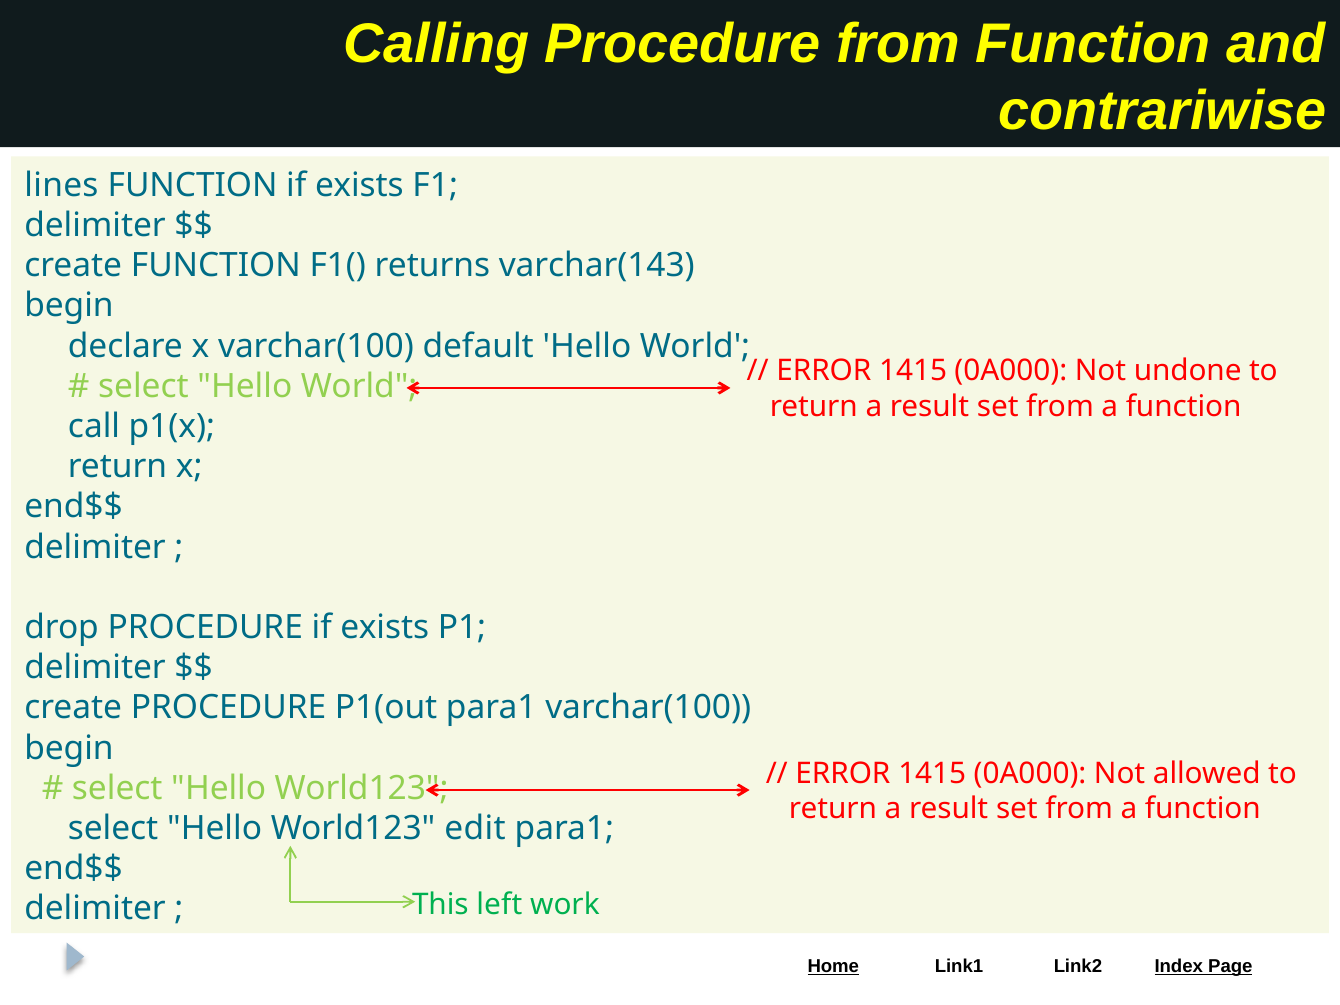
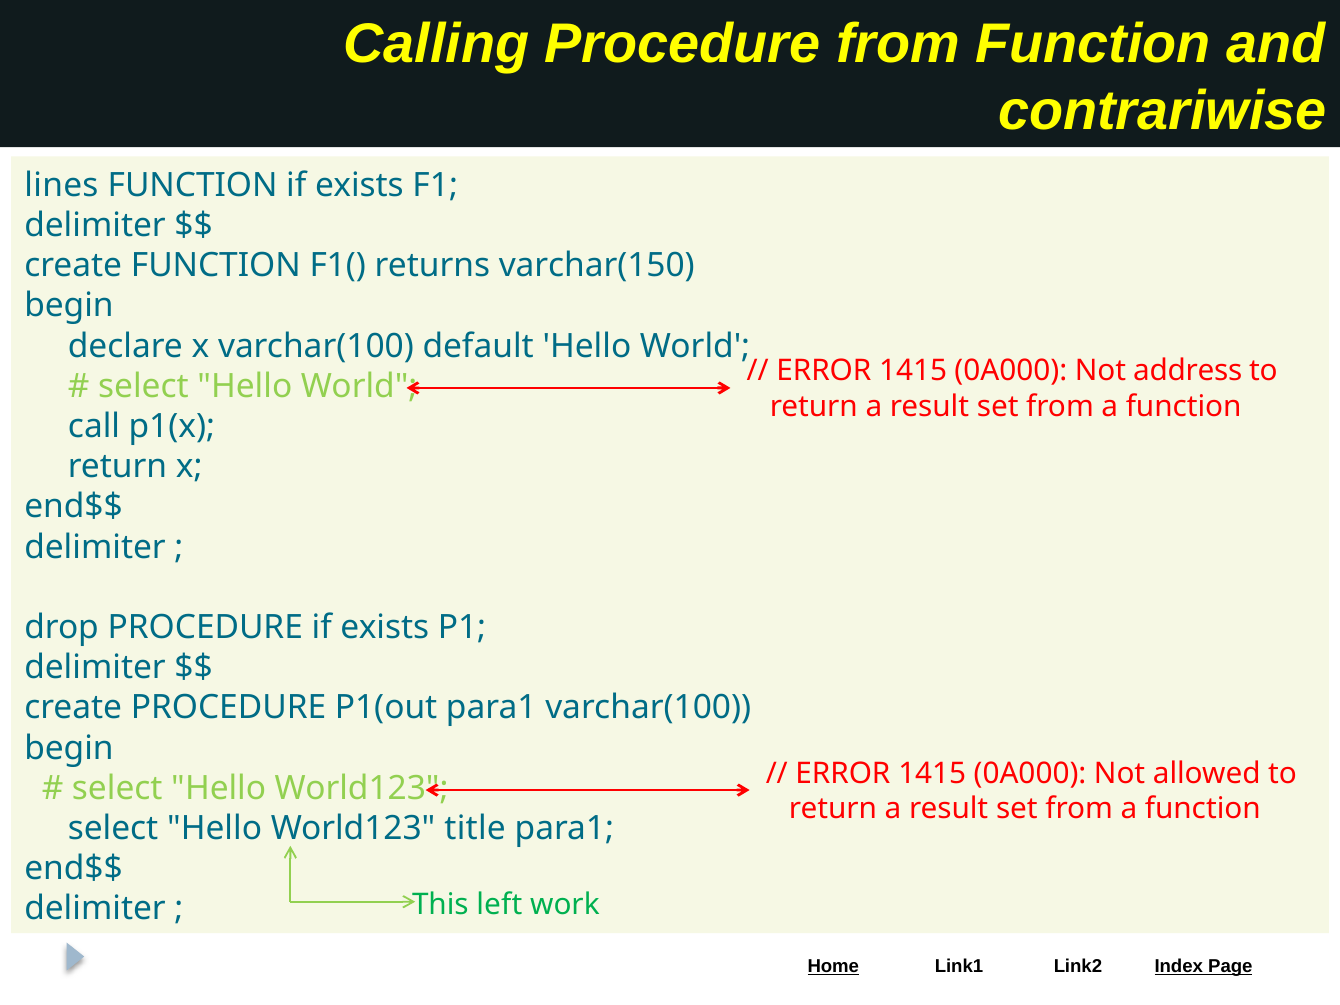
varchar(143: varchar(143 -> varchar(150
undone: undone -> address
edit: edit -> title
